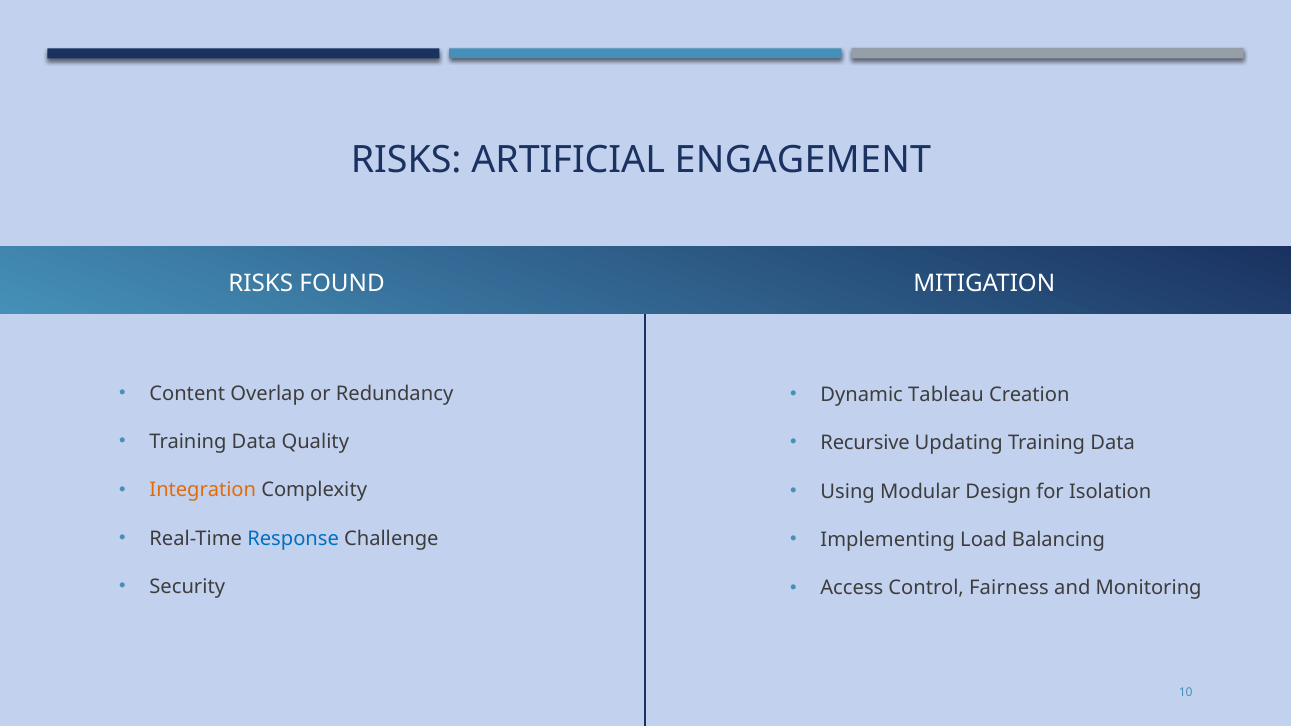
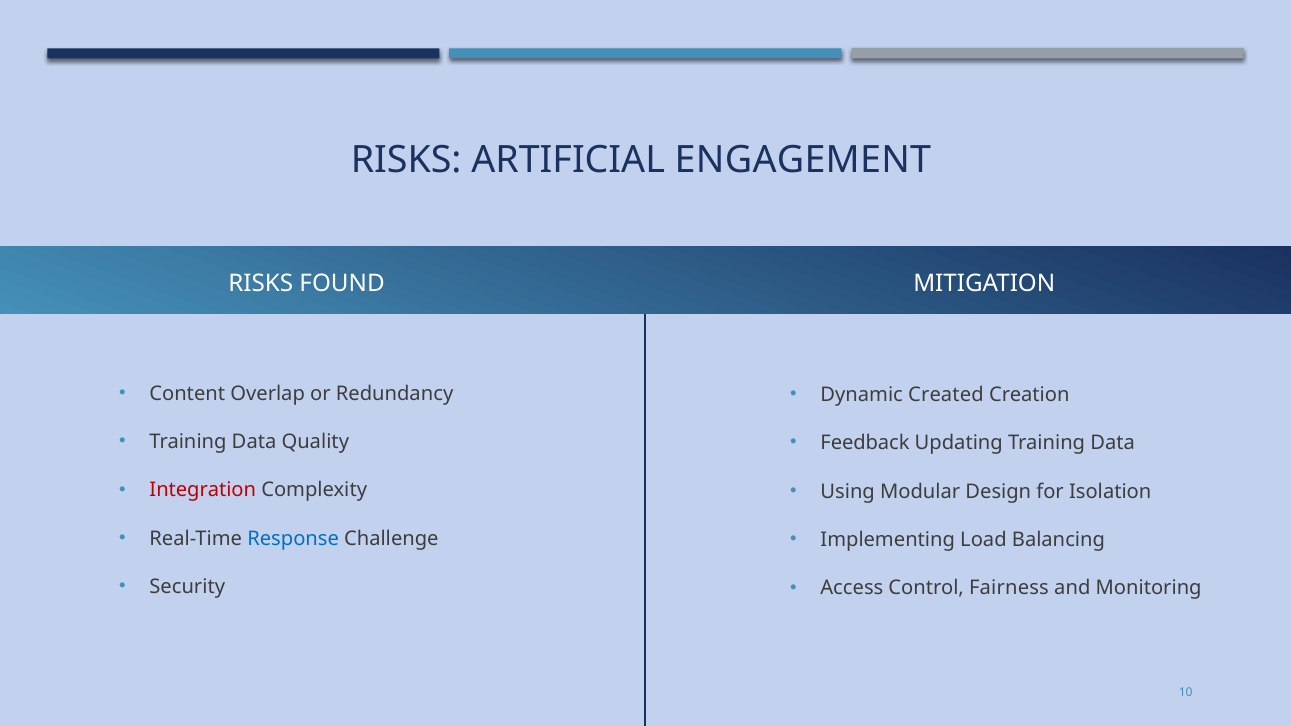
Tableau: Tableau -> Created
Recursive: Recursive -> Feedback
Integration colour: orange -> red
